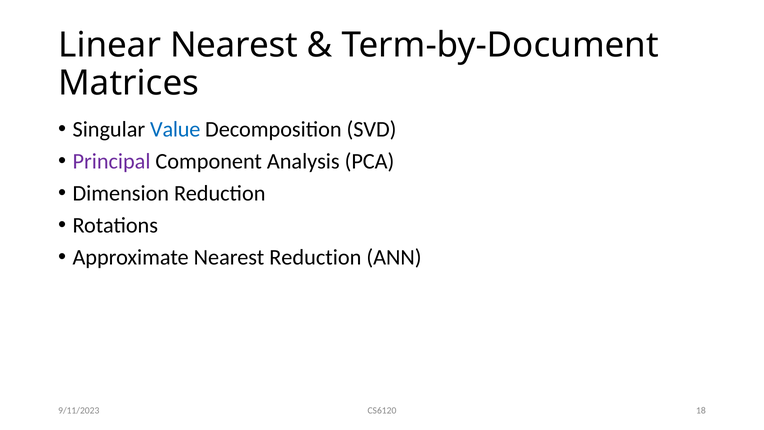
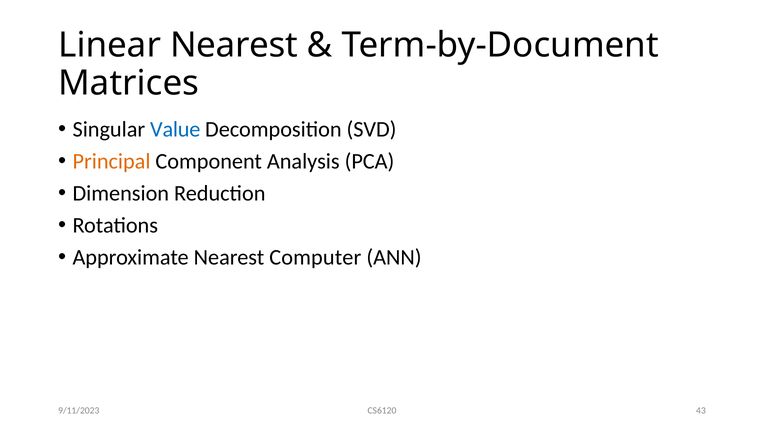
Principal colour: purple -> orange
Nearest Reduction: Reduction -> Computer
18: 18 -> 43
